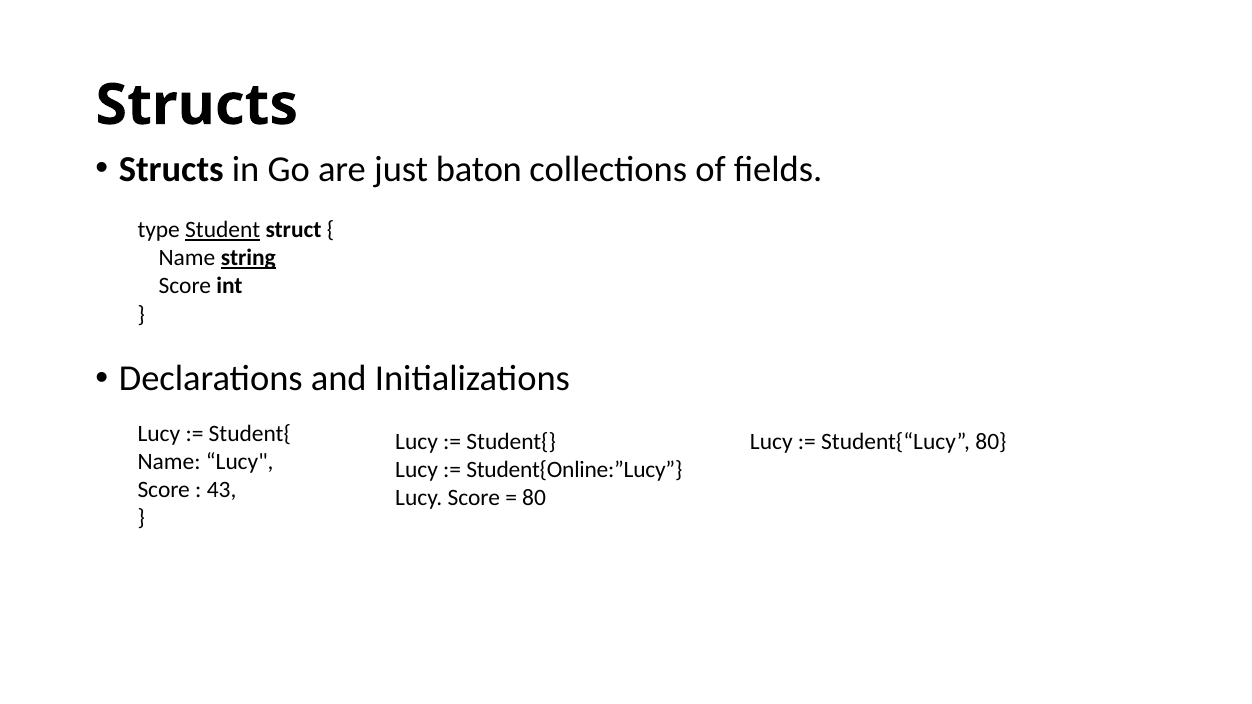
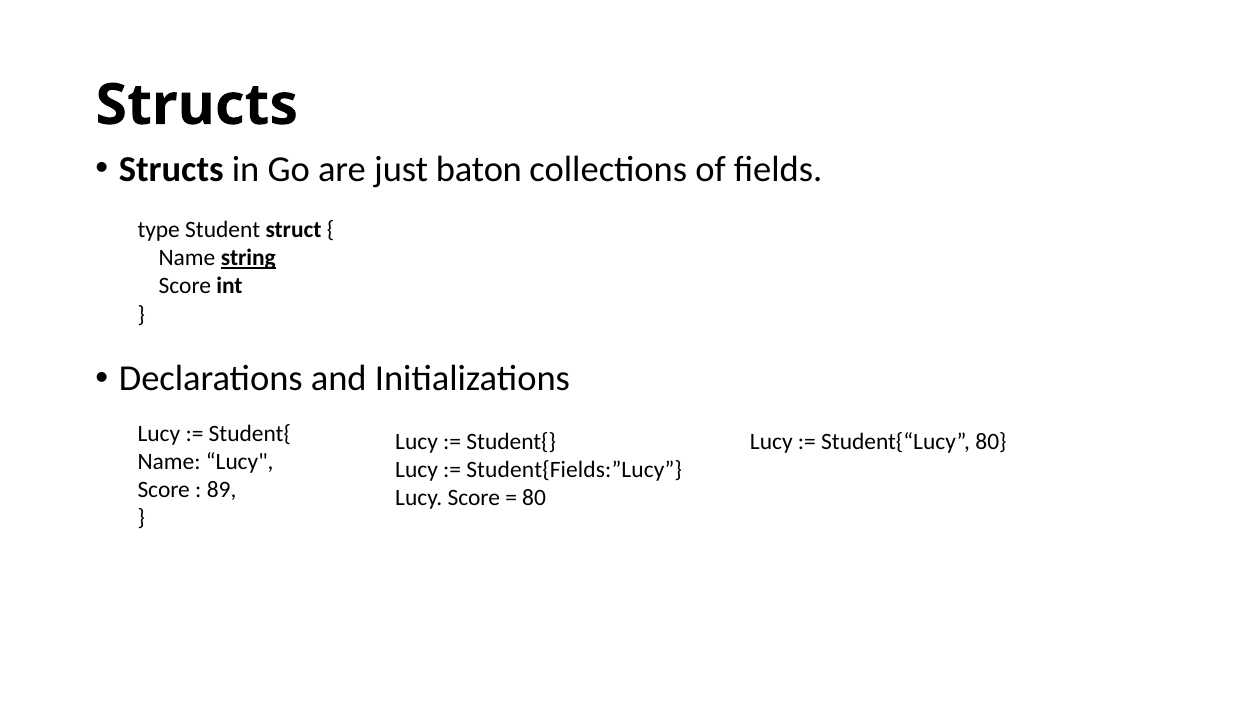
Student underline: present -> none
Student{Online:”Lucy: Student{Online:”Lucy -> Student{Fields:”Lucy
43: 43 -> 89
